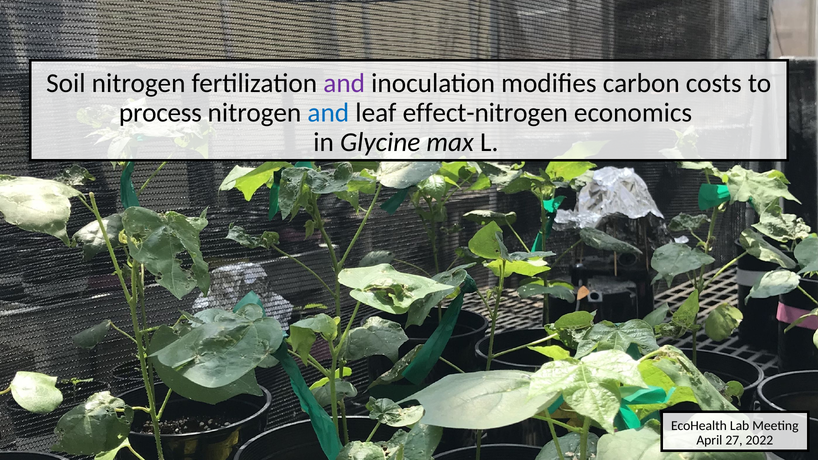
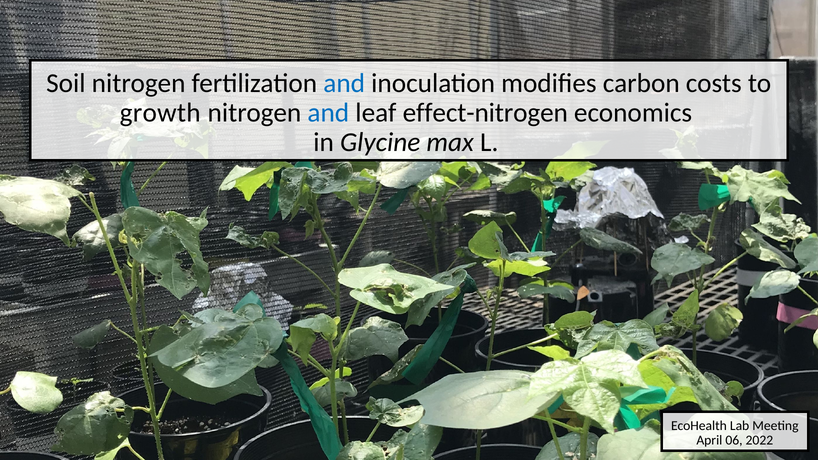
and at (344, 84) colour: purple -> blue
process: process -> growth
27: 27 -> 06
